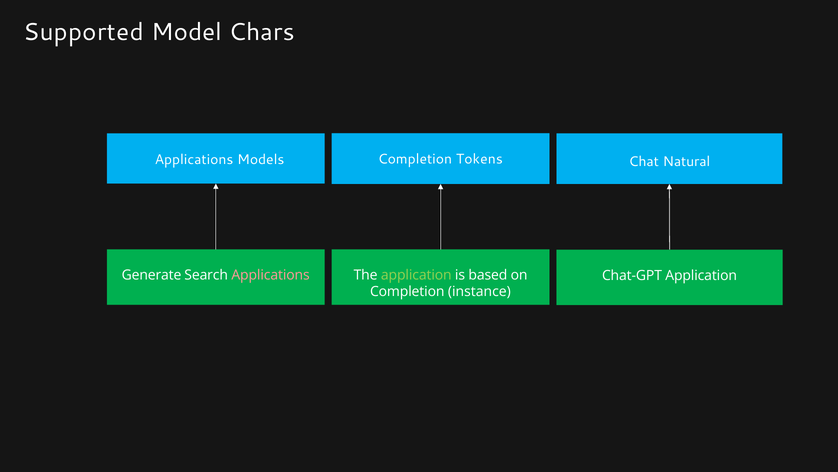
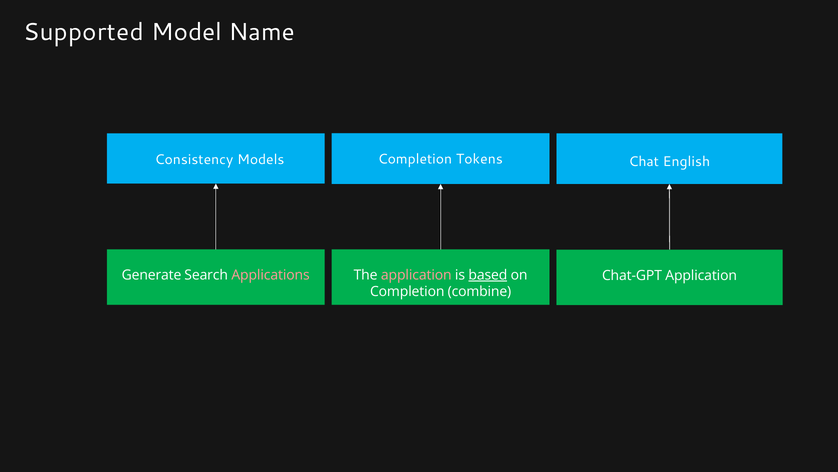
Chars: Chars -> Name
Natural: Natural -> English
Applications at (194, 159): Applications -> Consistency
application at (416, 275) colour: light green -> pink
based underline: none -> present
instance: instance -> combine
